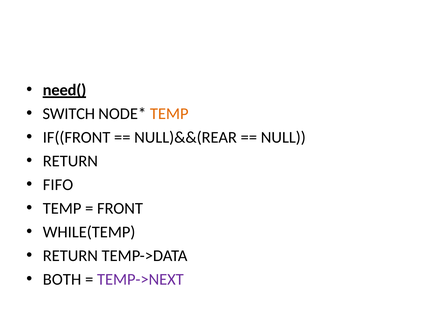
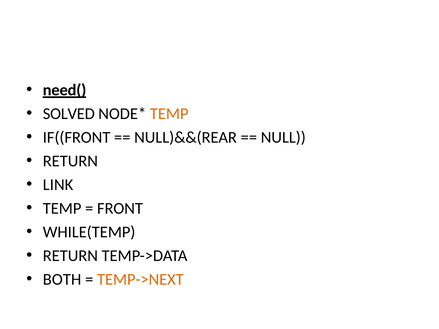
SWITCH: SWITCH -> SOLVED
FIFO: FIFO -> LINK
TEMP->NEXT colour: purple -> orange
